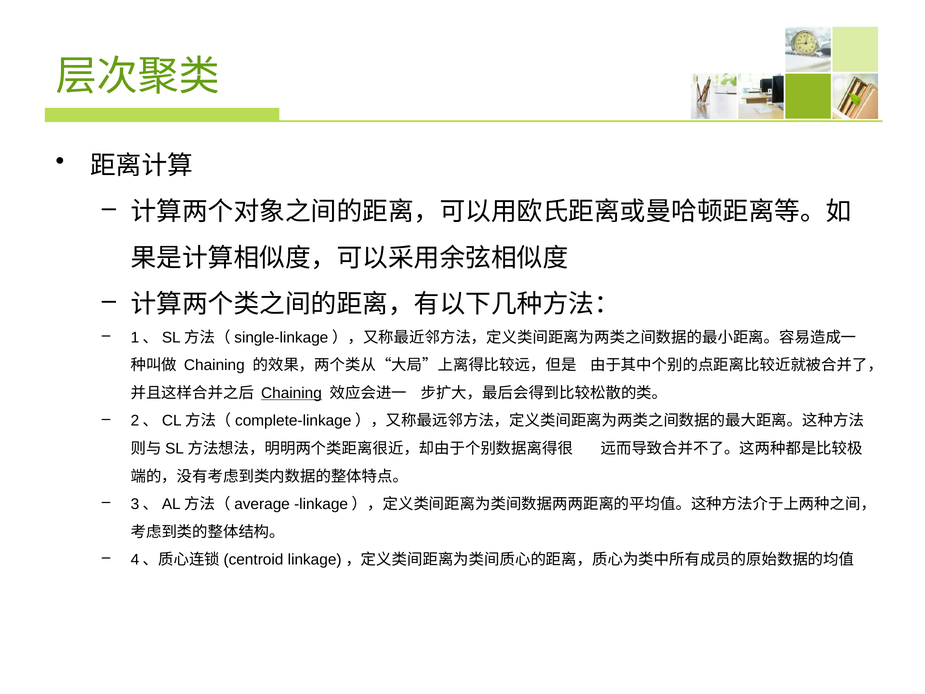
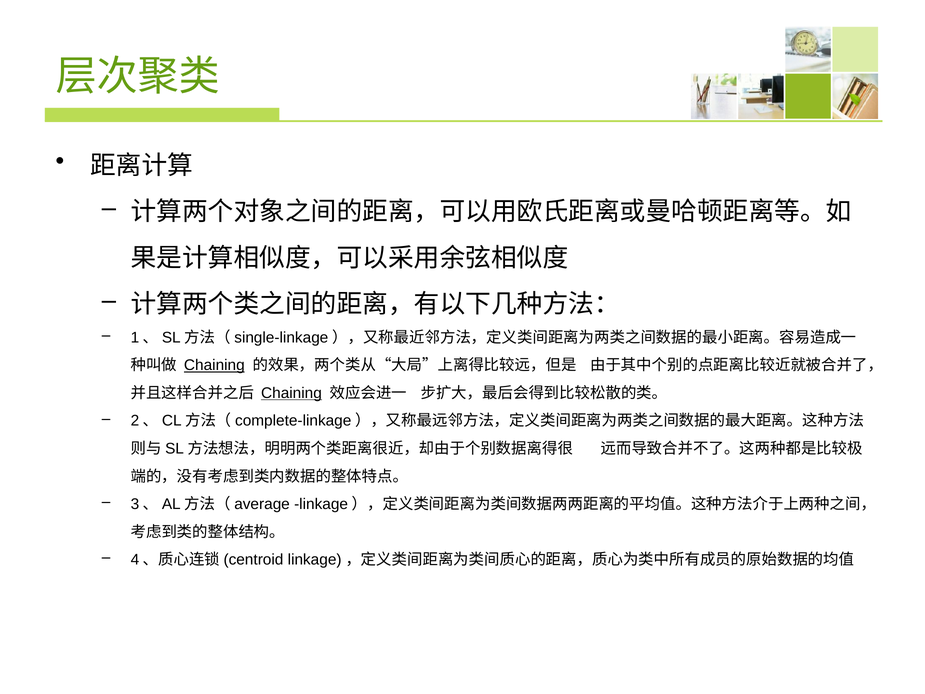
Chaining at (214, 365) underline: none -> present
